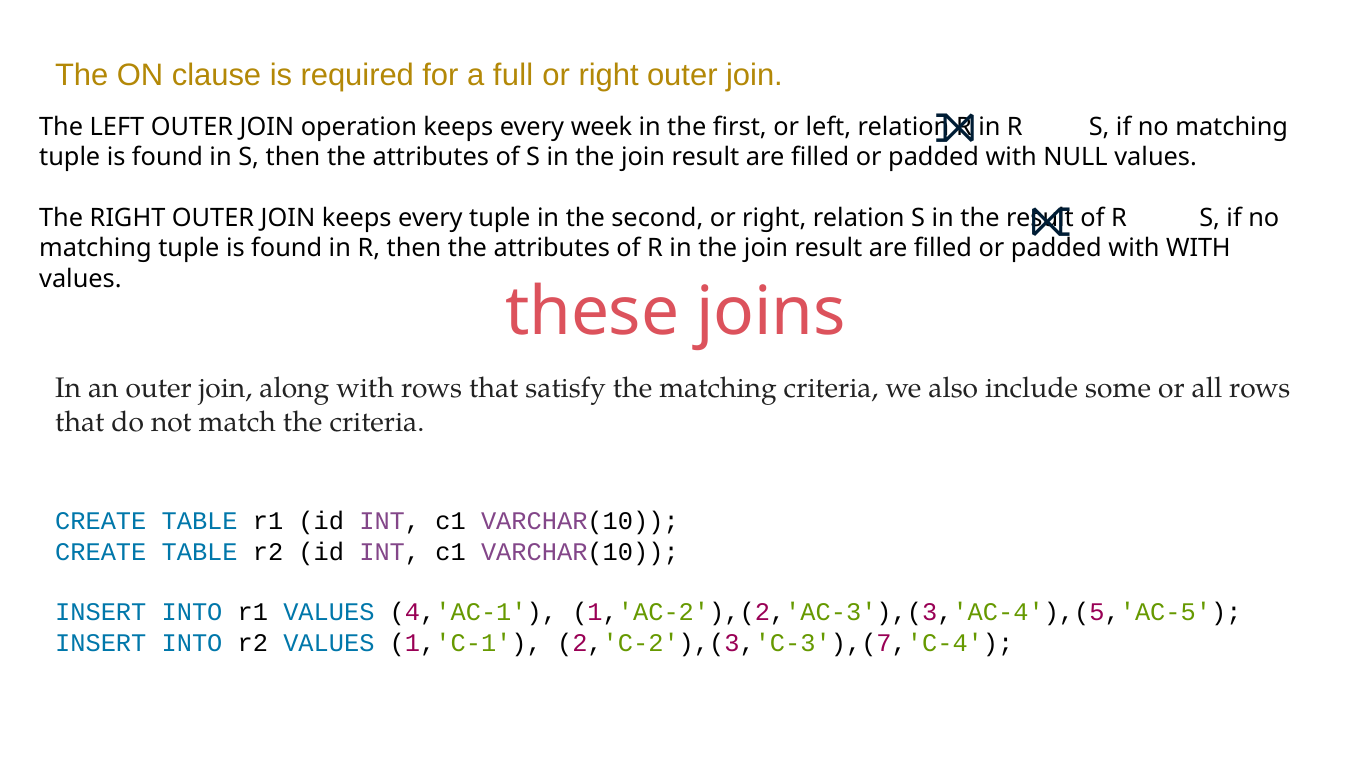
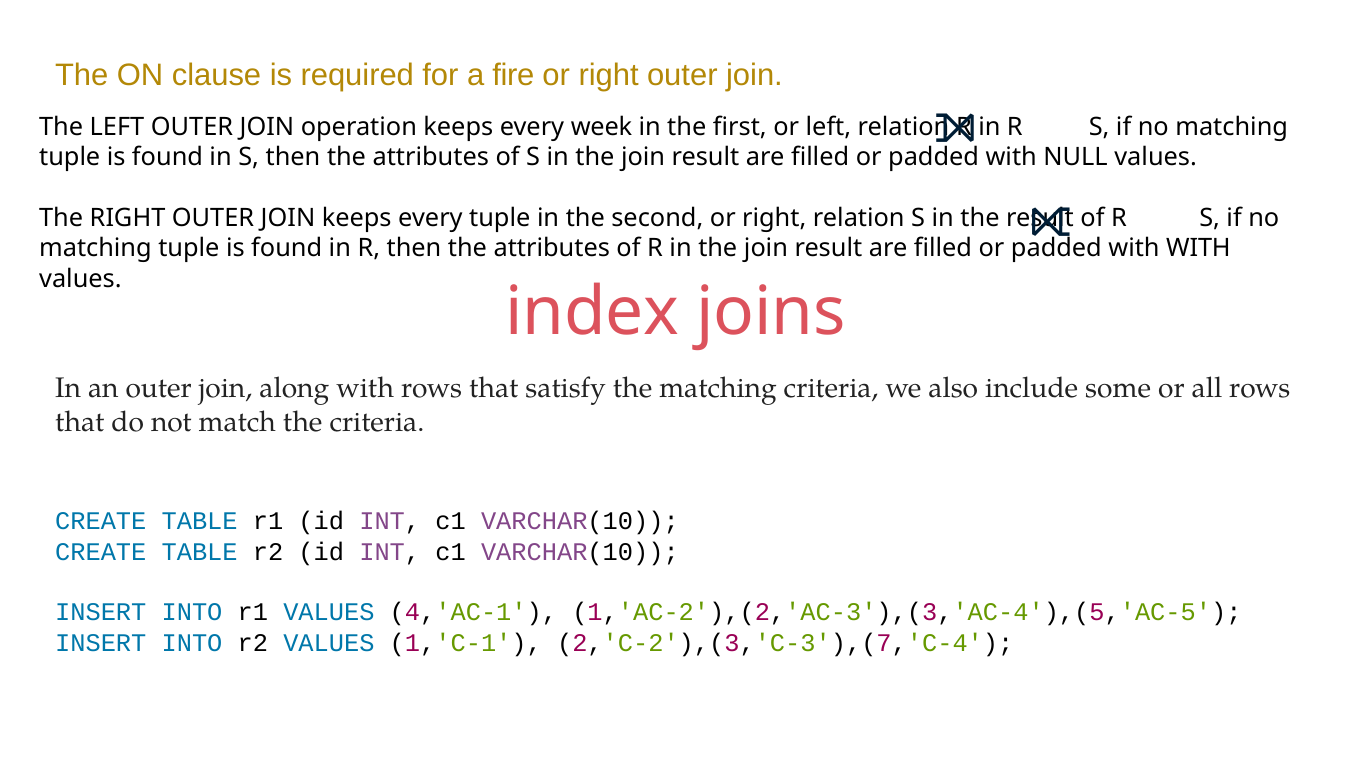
full: full -> fire
these: these -> index
